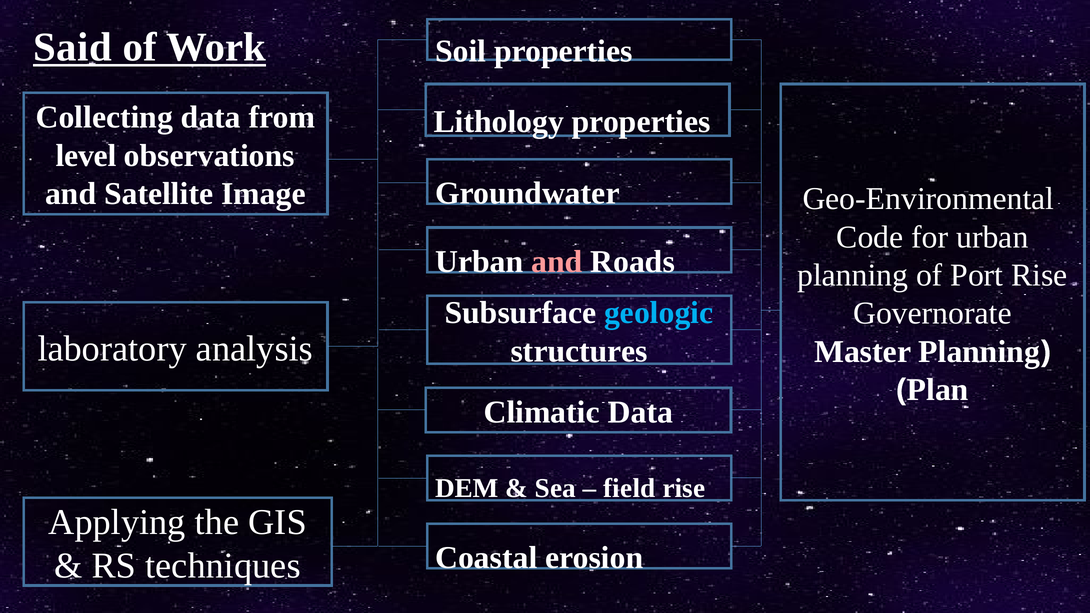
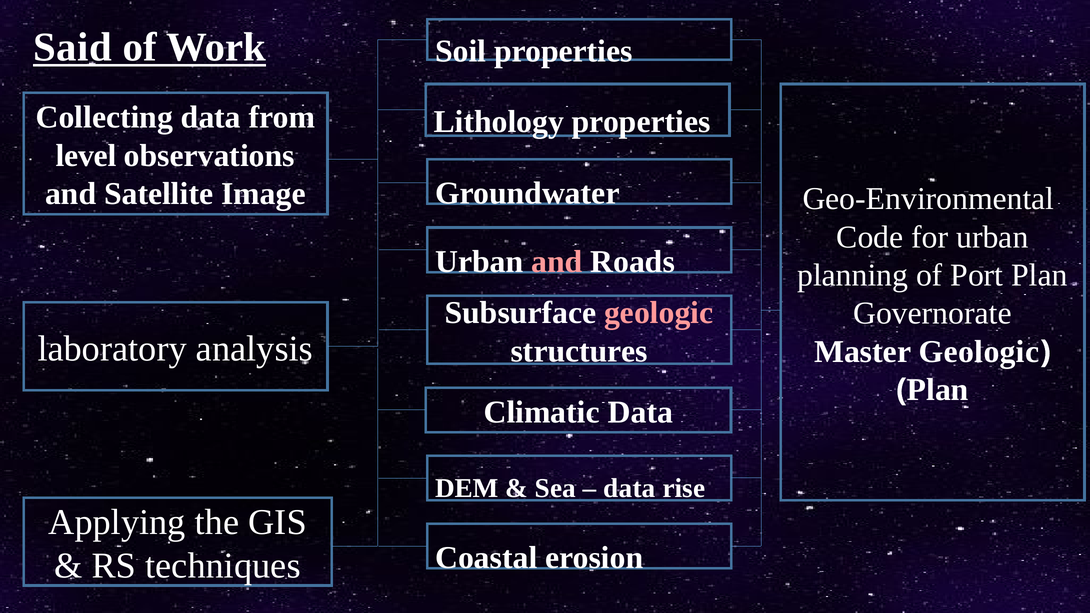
Port Rise: Rise -> Plan
geologic at (659, 313) colour: light blue -> pink
Master Planning: Planning -> Geologic
field at (629, 488): field -> data
